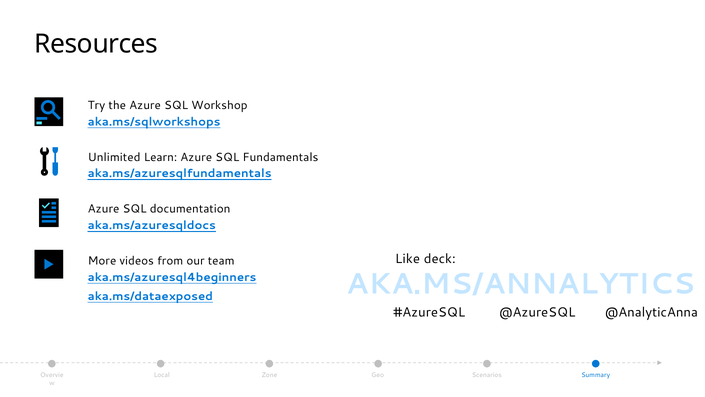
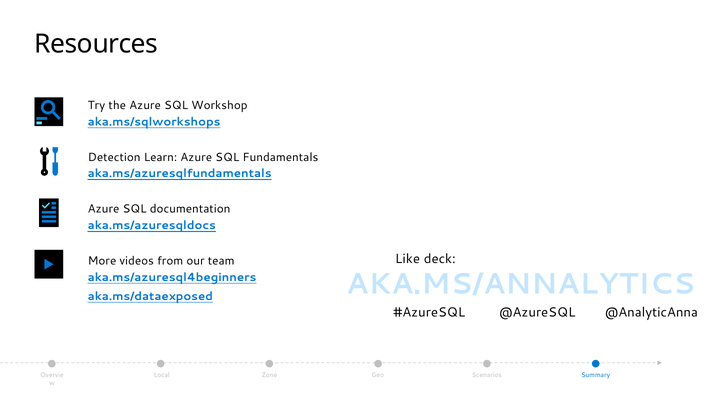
Unlimited: Unlimited -> Detection
